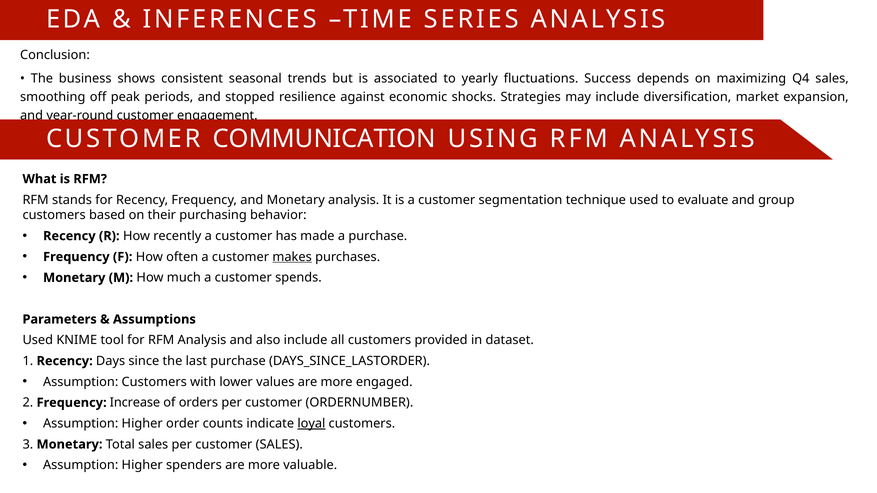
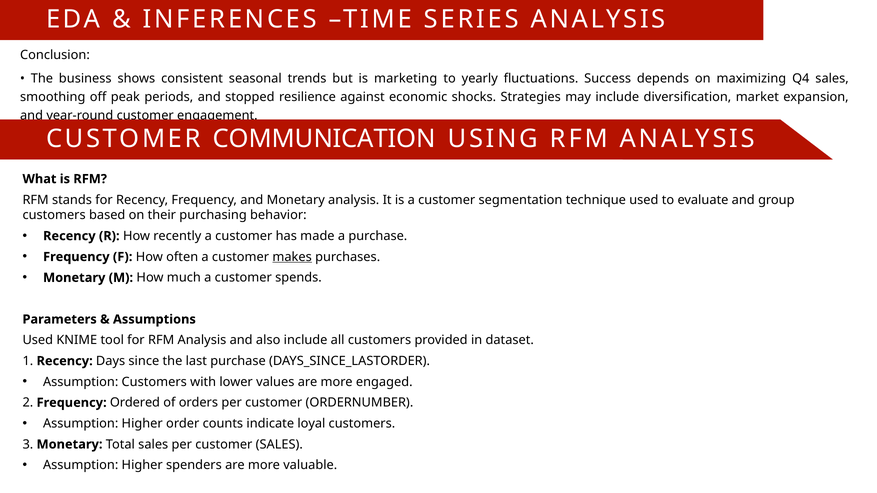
associated: associated -> marketing
Increase: Increase -> Ordered
loyal underline: present -> none
